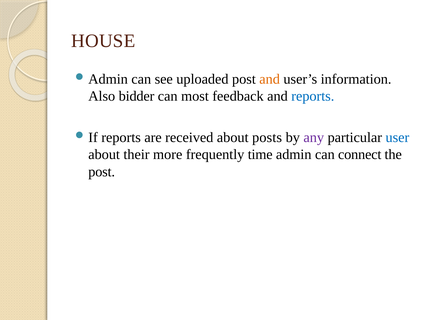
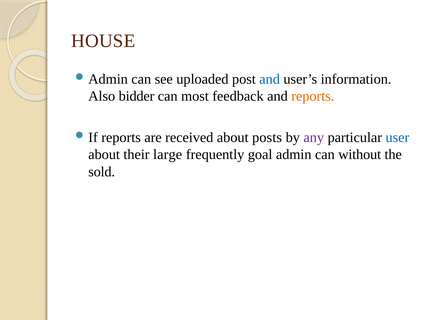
and at (270, 79) colour: orange -> blue
reports at (313, 96) colour: blue -> orange
more: more -> large
time: time -> goal
connect: connect -> without
post at (102, 172): post -> sold
